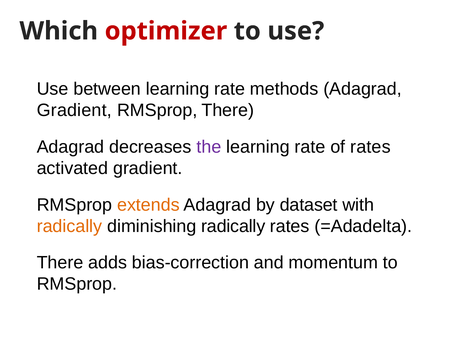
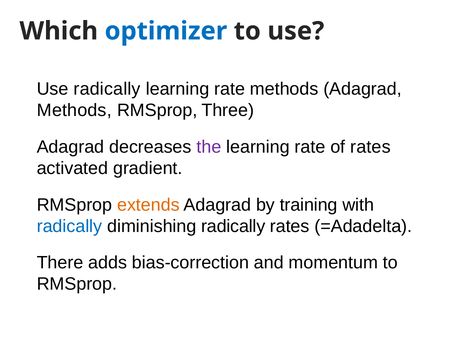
optimizer colour: red -> blue
Use between: between -> radically
Gradient at (74, 110): Gradient -> Methods
RMSprop There: There -> Three
dataset: dataset -> training
radically at (69, 226) colour: orange -> blue
